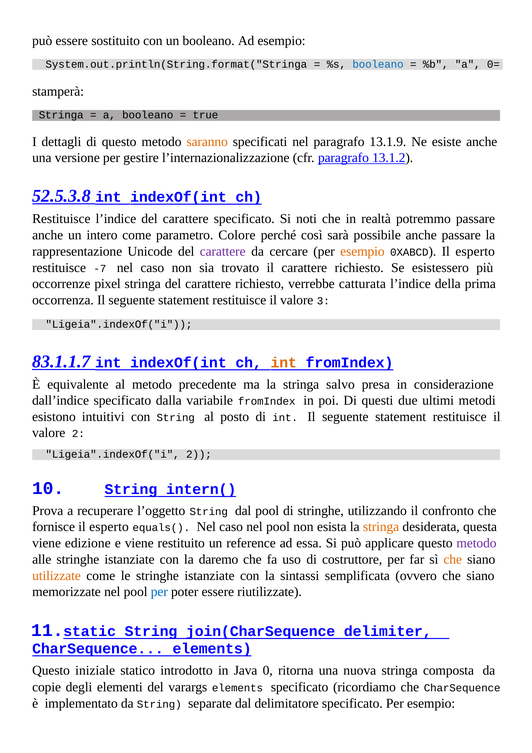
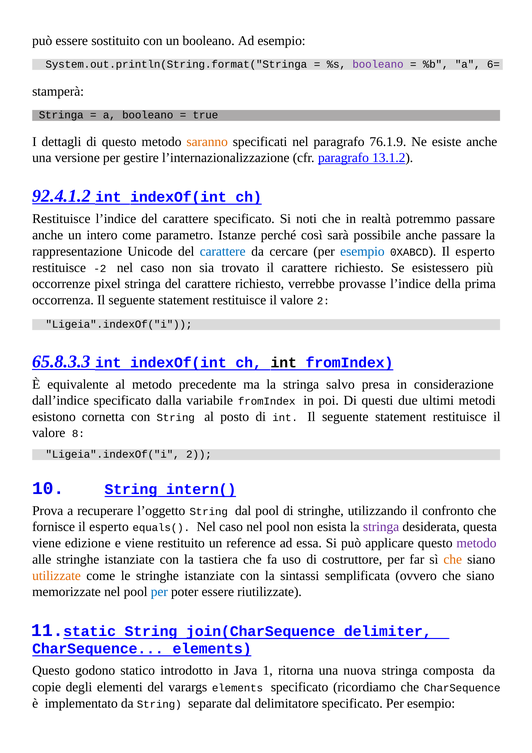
booleano at (378, 64) colour: blue -> purple
0=: 0= -> 6=
13.1.9: 13.1.9 -> 76.1.9
52.5.3.8: 52.5.3.8 -> 92.4.1.2
Colore: Colore -> Istanze
carattere at (223, 251) colour: purple -> blue
esempio at (362, 251) colour: orange -> blue
-7: -7 -> -2
catturata: catturata -> provasse
valore 3: 3 -> 2
83.1.1.7: 83.1.1.7 -> 65.8.3.3
int at (284, 362) colour: orange -> black
intuitivi: intuitivi -> cornetta
valore 2: 2 -> 8
stringa at (381, 527) colour: orange -> purple
daremo: daremo -> tastiera
iniziale: iniziale -> godono
0: 0 -> 1
